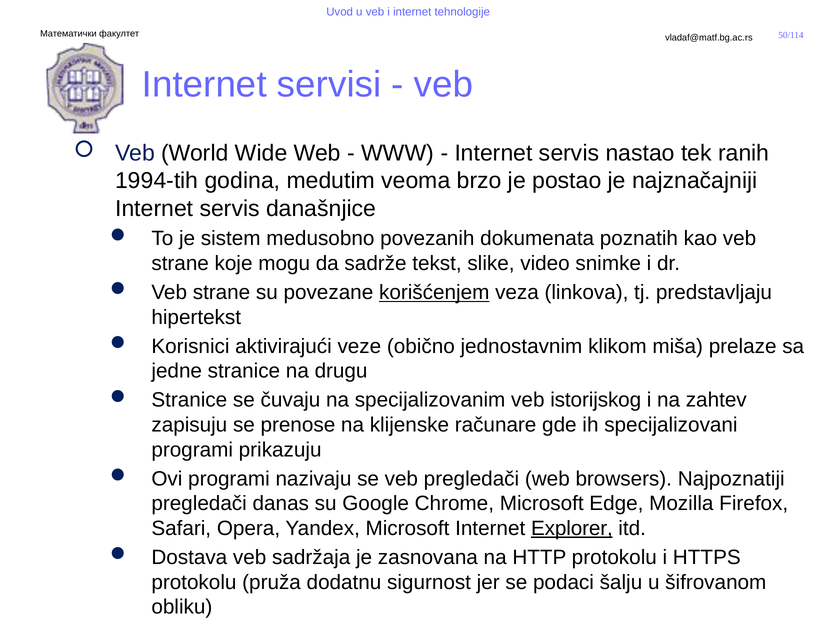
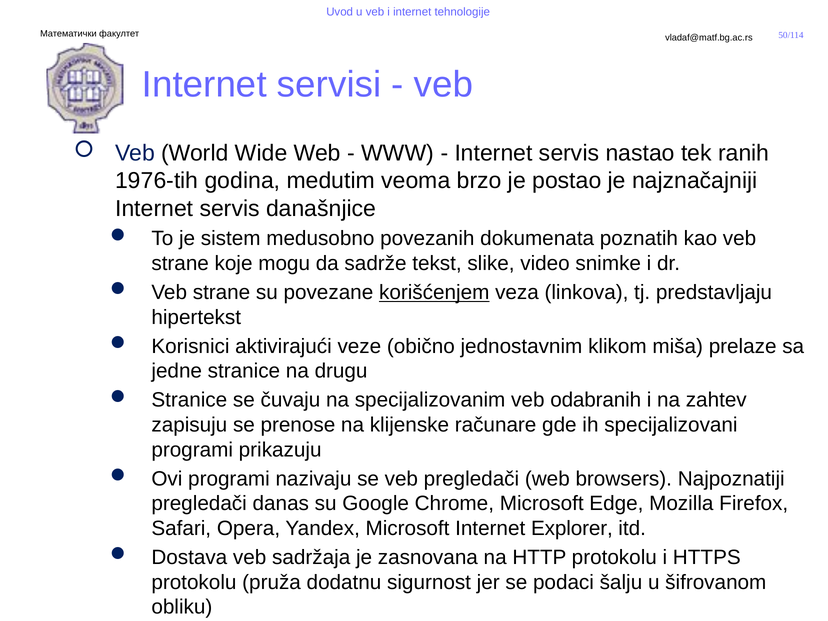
1994-tih: 1994-tih -> 1976-tih
istorijskog: istorijskog -> odabranih
Explorer underline: present -> none
